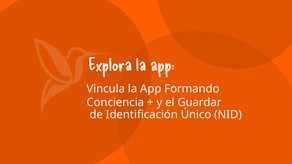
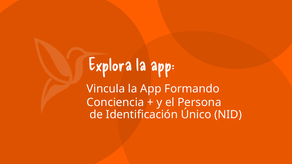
Guardar: Guardar -> Persona
